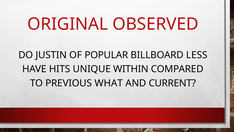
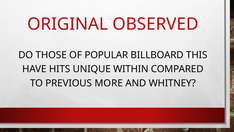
JUSTIN: JUSTIN -> THOSE
LESS: LESS -> THIS
WHAT: WHAT -> MORE
CURRENT: CURRENT -> WHITNEY
